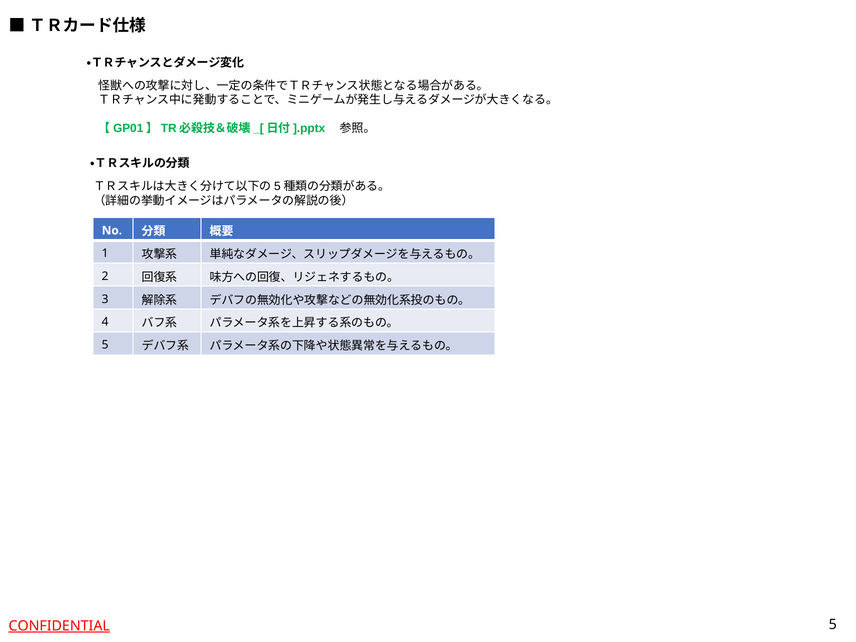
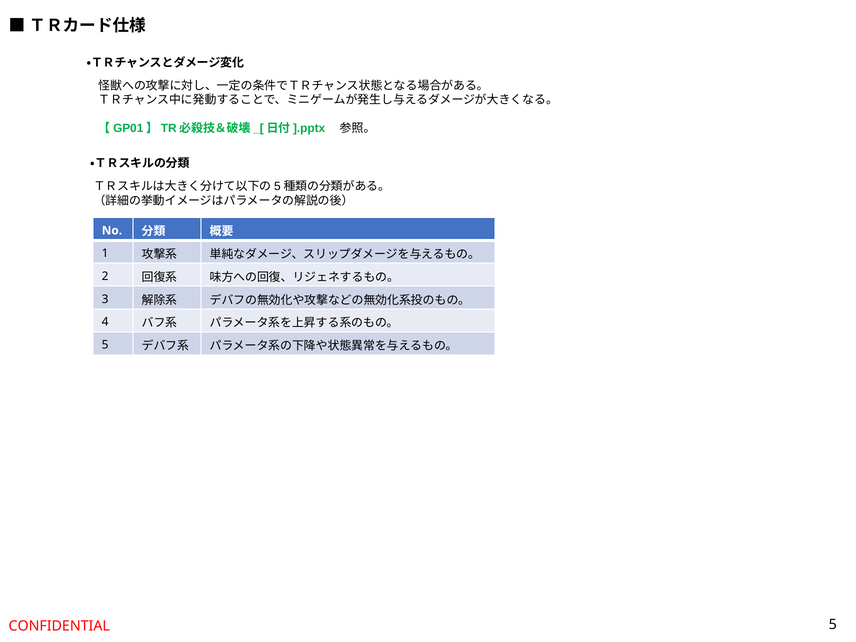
CONFIDENTIAL underline: present -> none
